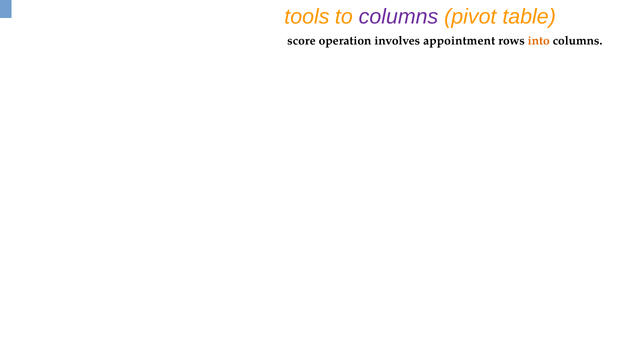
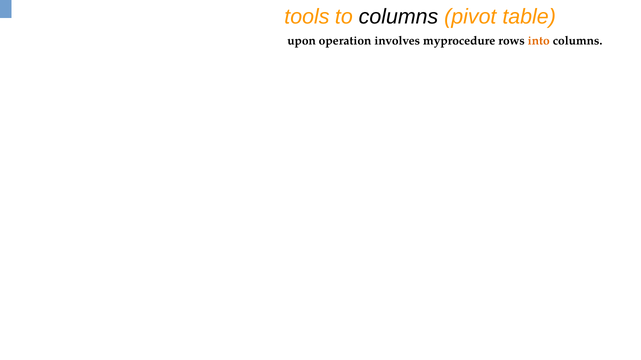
columns at (398, 17) colour: purple -> black
score: score -> upon
appointment: appointment -> myprocedure
